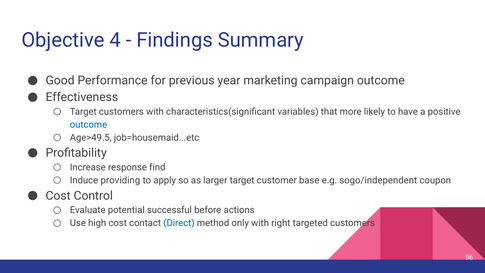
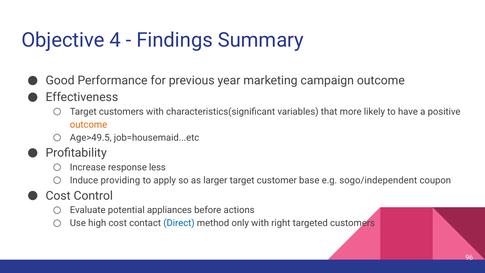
outcome at (89, 125) colour: blue -> orange
find: find -> less
successful: successful -> appliances
